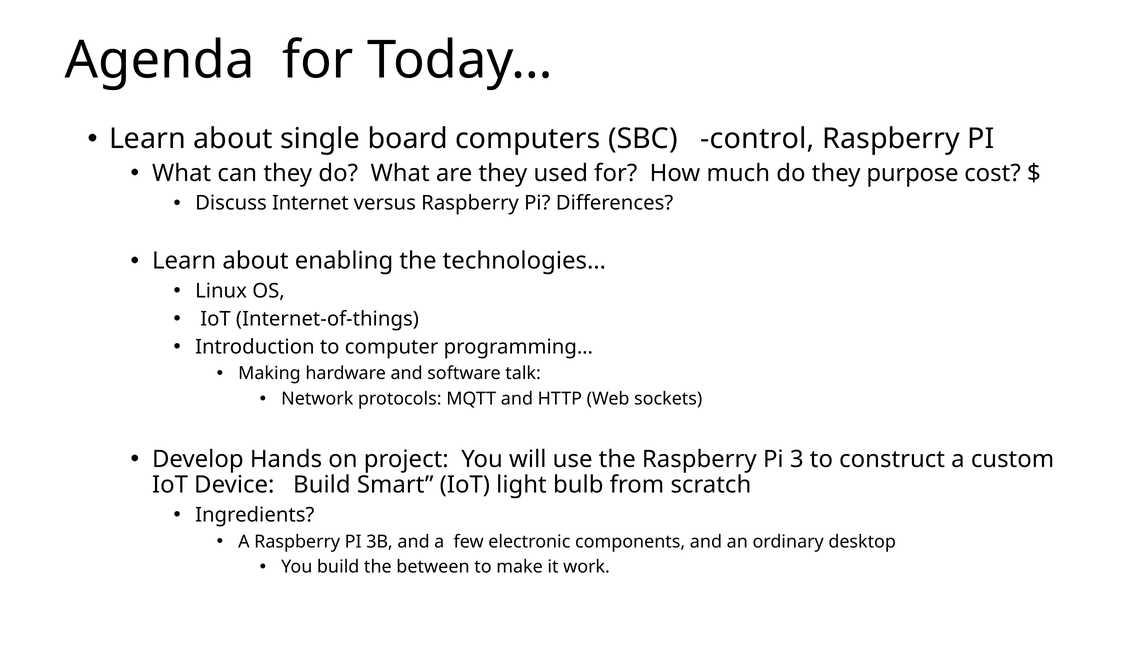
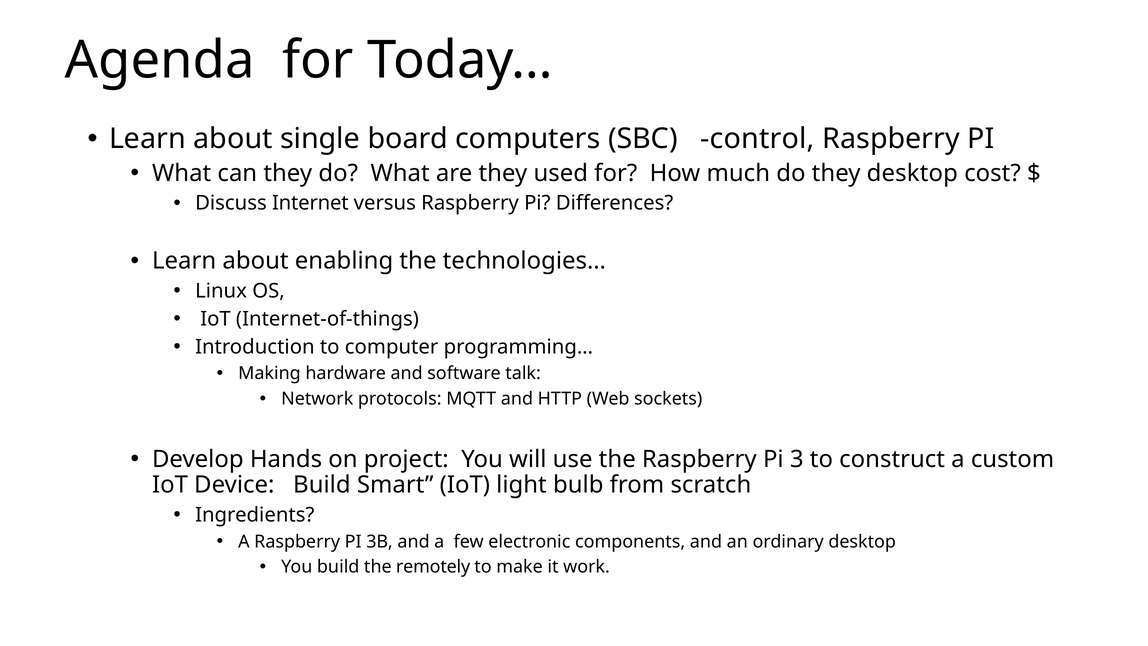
they purpose: purpose -> desktop
between: between -> remotely
